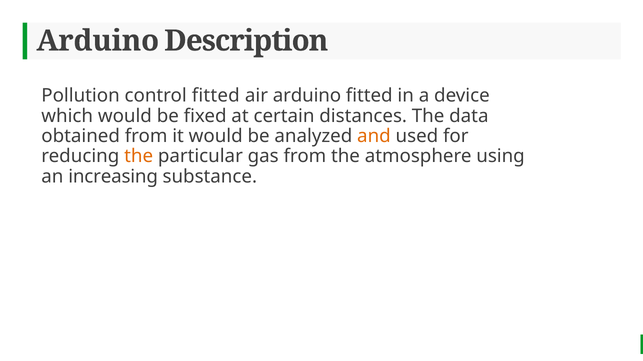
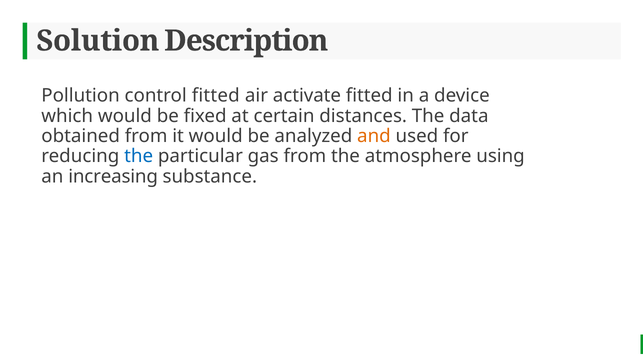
Arduino at (98, 41): Arduino -> Solution
air arduino: arduino -> activate
the at (139, 157) colour: orange -> blue
